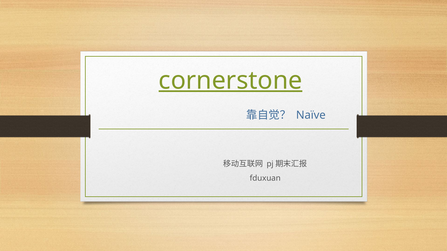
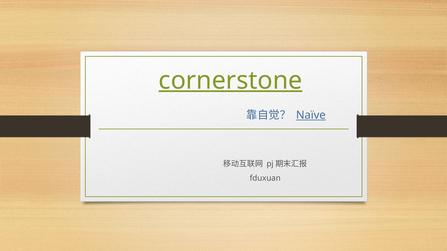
Naïve underline: none -> present
